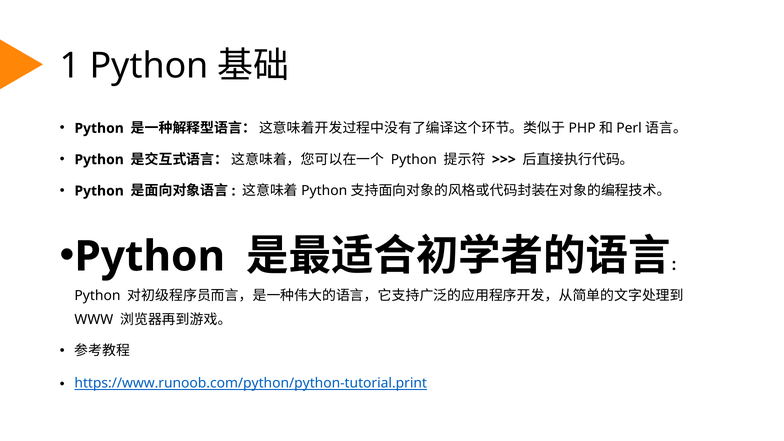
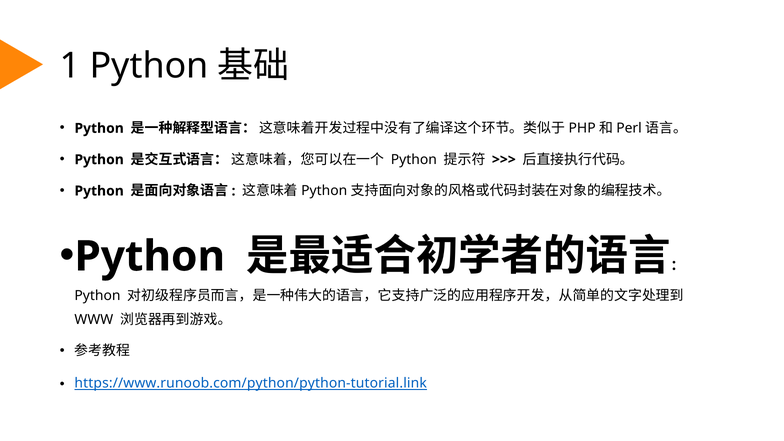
https://www.runoob.com/python/python-tutorial.print: https://www.runoob.com/python/python-tutorial.print -> https://www.runoob.com/python/python-tutorial.link
